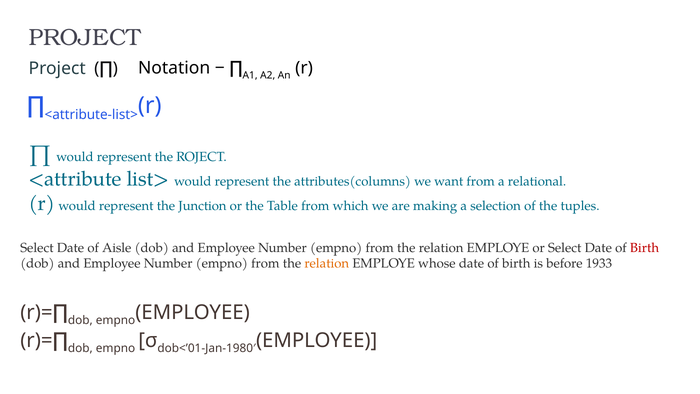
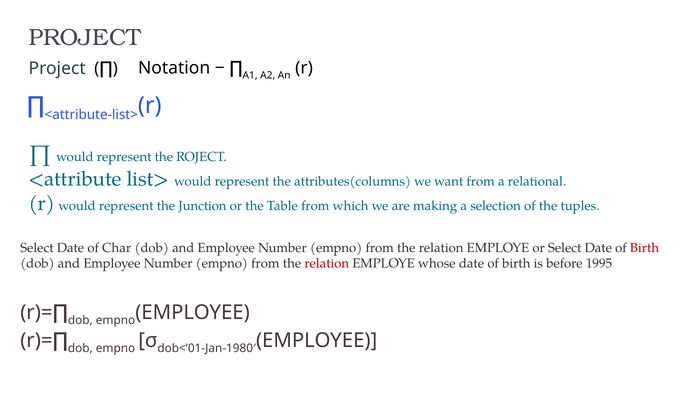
Aisle: Aisle -> Char
relation at (327, 263) colour: orange -> red
1933: 1933 -> 1995
